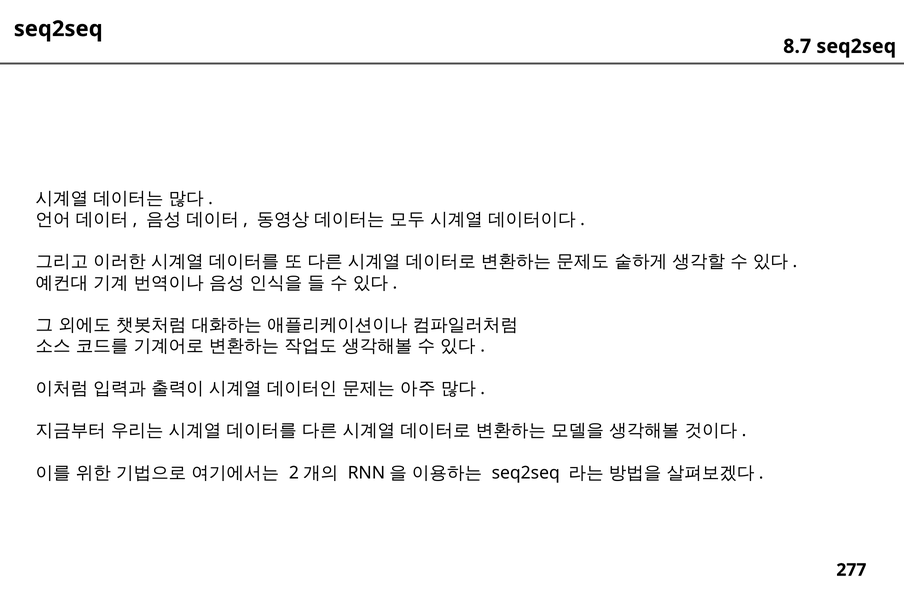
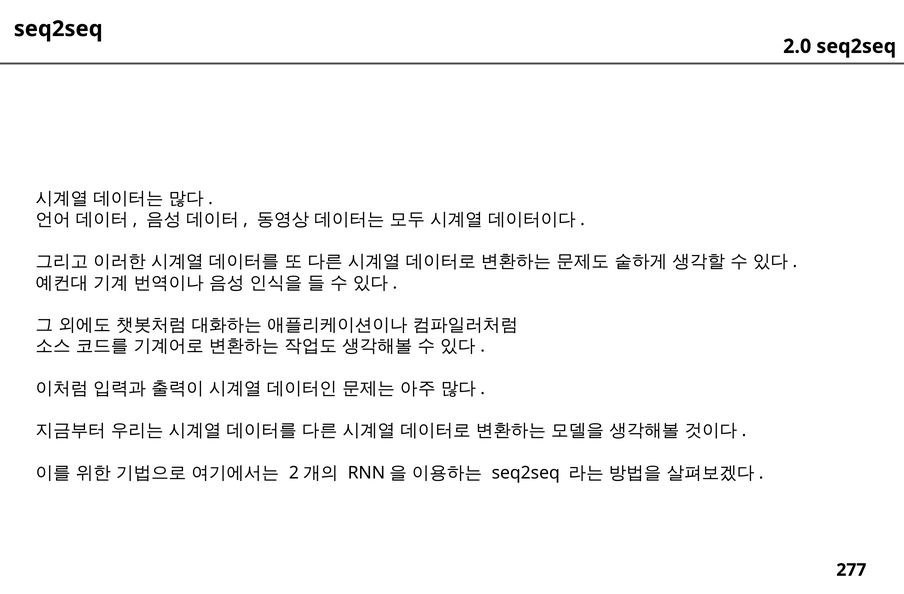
8.7: 8.7 -> 2.0
